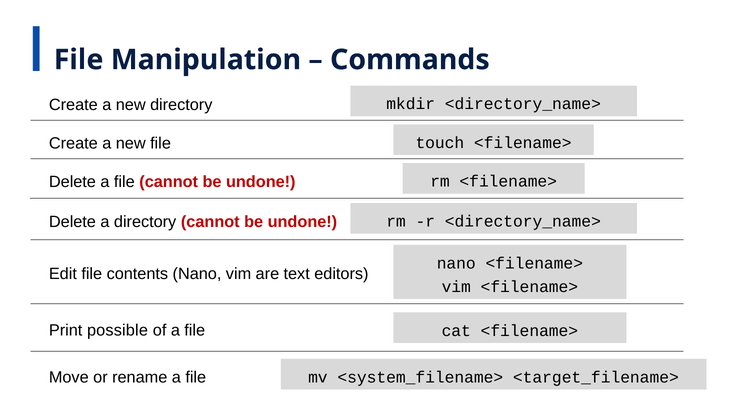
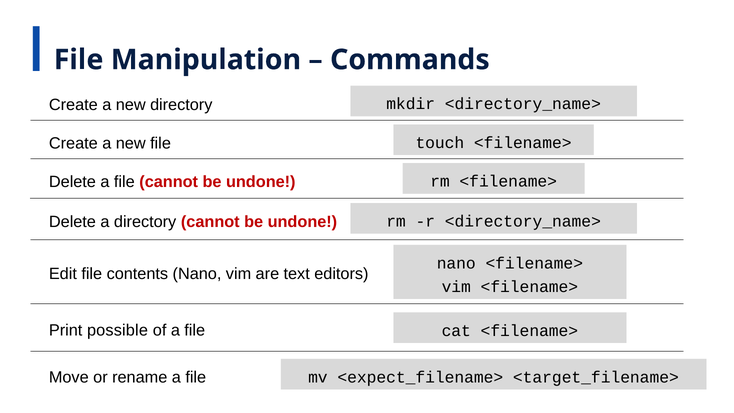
<system_filename>: <system_filename> -> <expect_filename>
